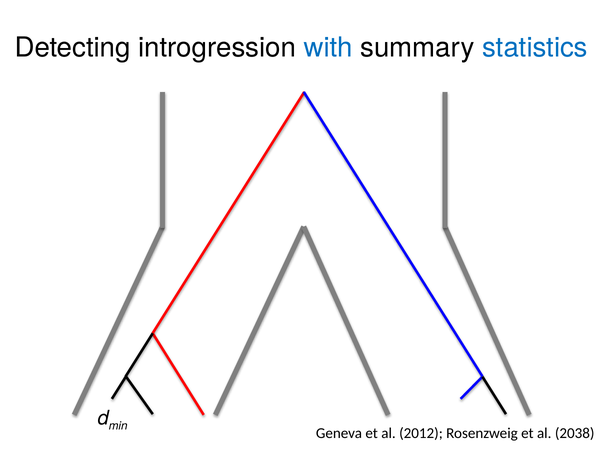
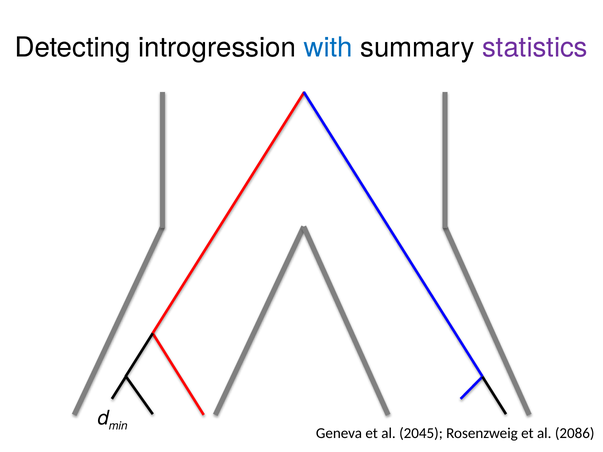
statistics colour: blue -> purple
2012: 2012 -> 2045
2038: 2038 -> 2086
